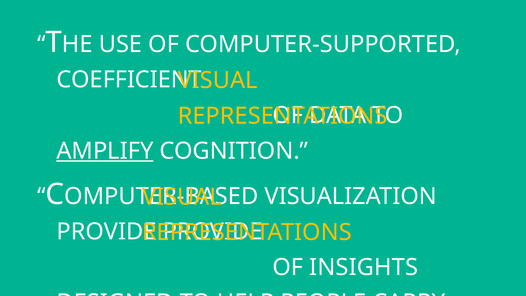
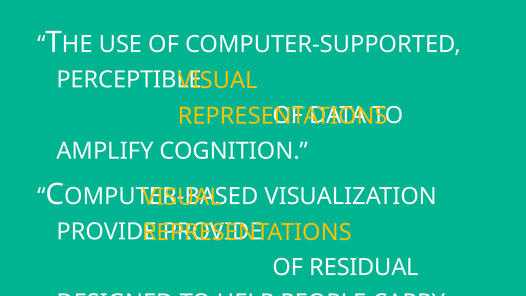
COEFFICIENT: COEFFICIENT -> PERCEPTIBLE
AMPLIFY underline: present -> none
INSIGHTS: INSIGHTS -> RESIDUAL
